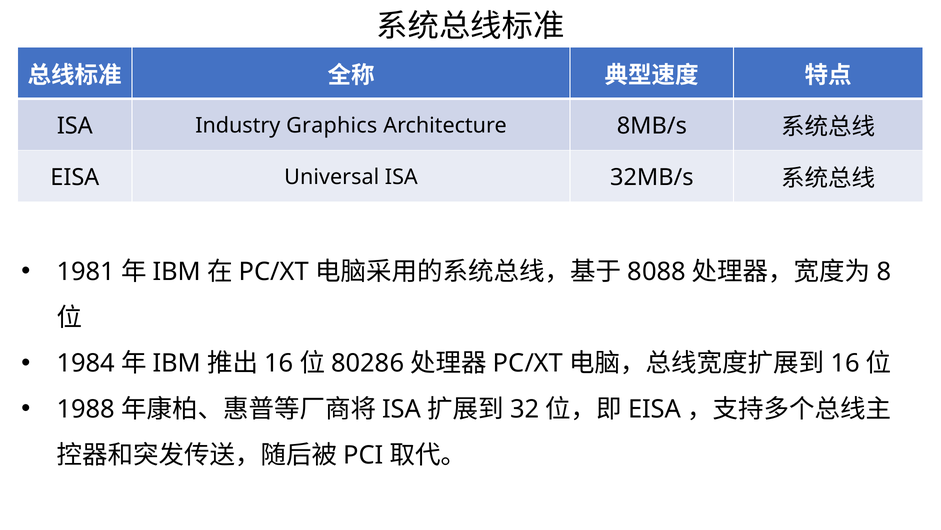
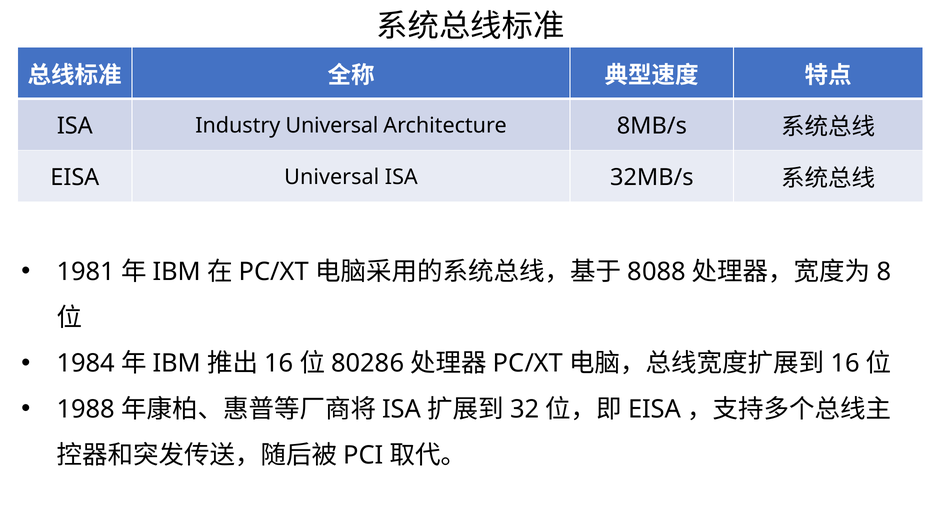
Industry Graphics: Graphics -> Universal
